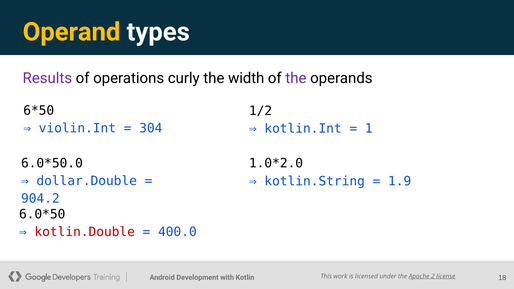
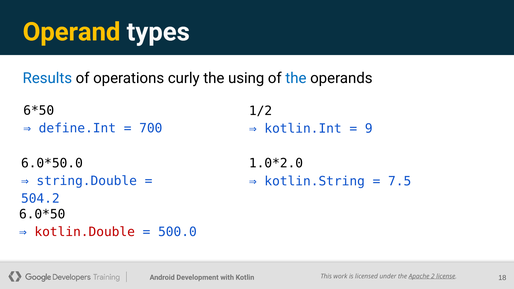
Results colour: purple -> blue
width: width -> using
the at (296, 78) colour: purple -> blue
violin.Int: violin.Int -> define.Int
304: 304 -> 700
1: 1 -> 9
dollar.Double: dollar.Double -> string.Double
1.9: 1.9 -> 7.5
904.2: 904.2 -> 504.2
400.0: 400.0 -> 500.0
